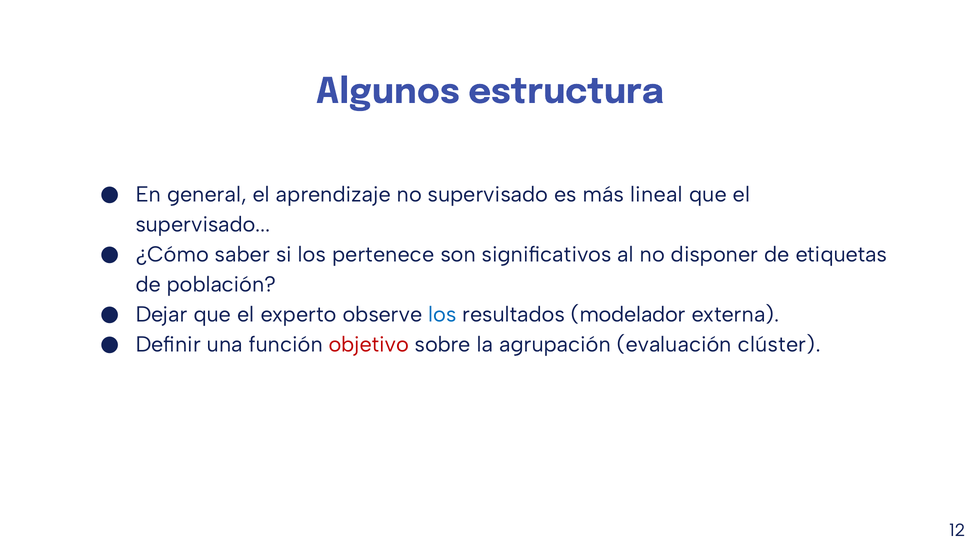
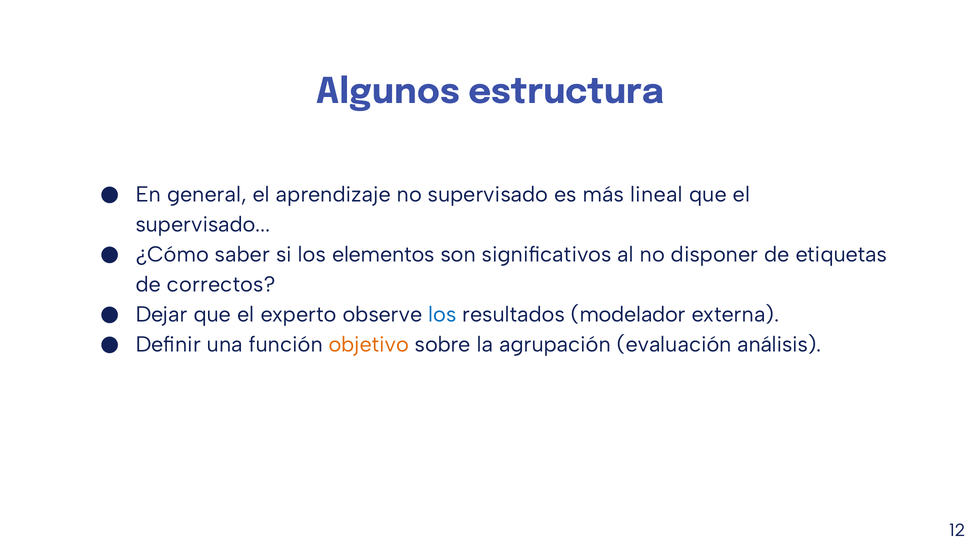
pertenece: pertenece -> elementos
población: población -> correctos
objetivo colour: red -> orange
clúster: clúster -> análisis
